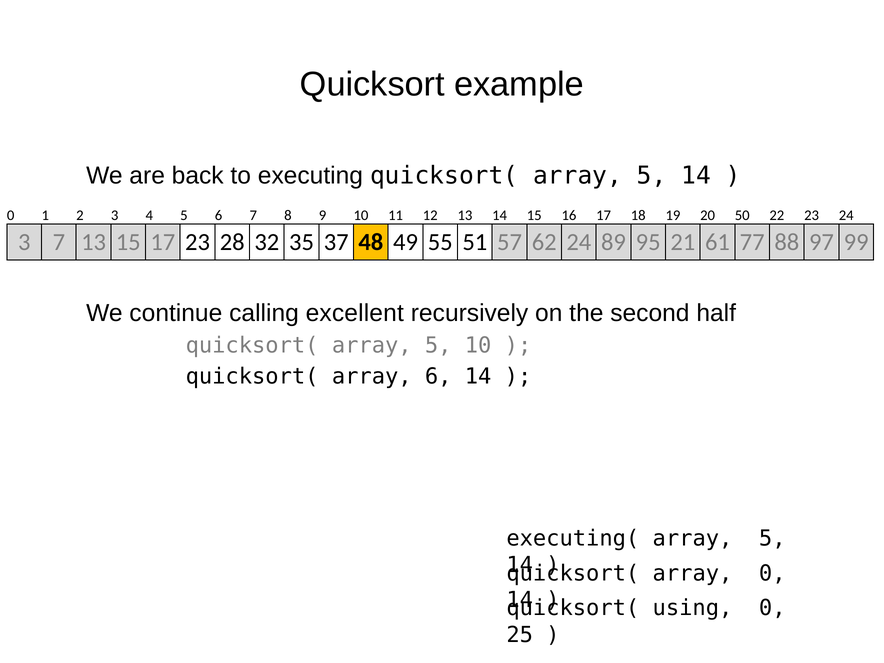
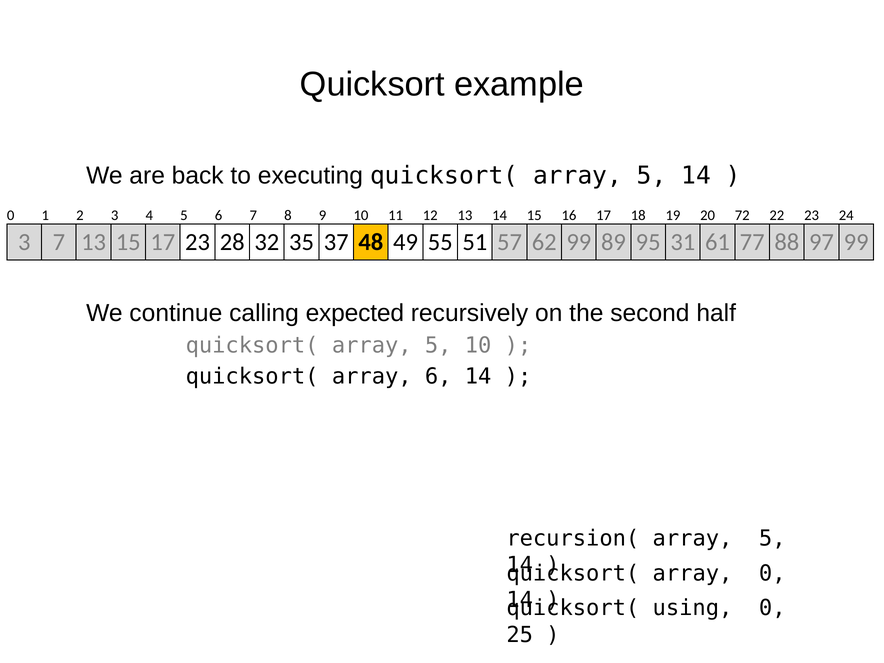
50: 50 -> 72
62 24: 24 -> 99
21: 21 -> 31
excellent: excellent -> expected
executing(: executing( -> recursion(
